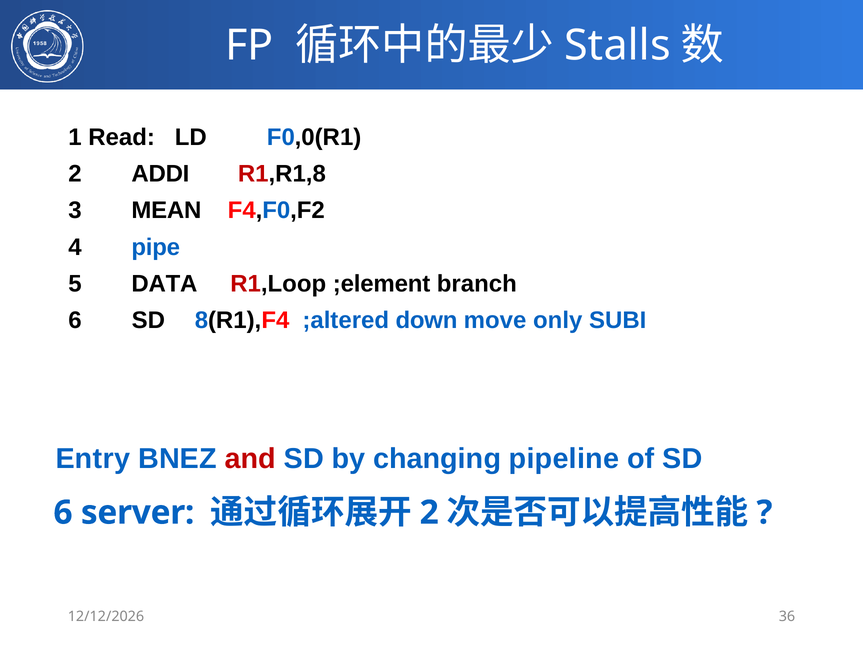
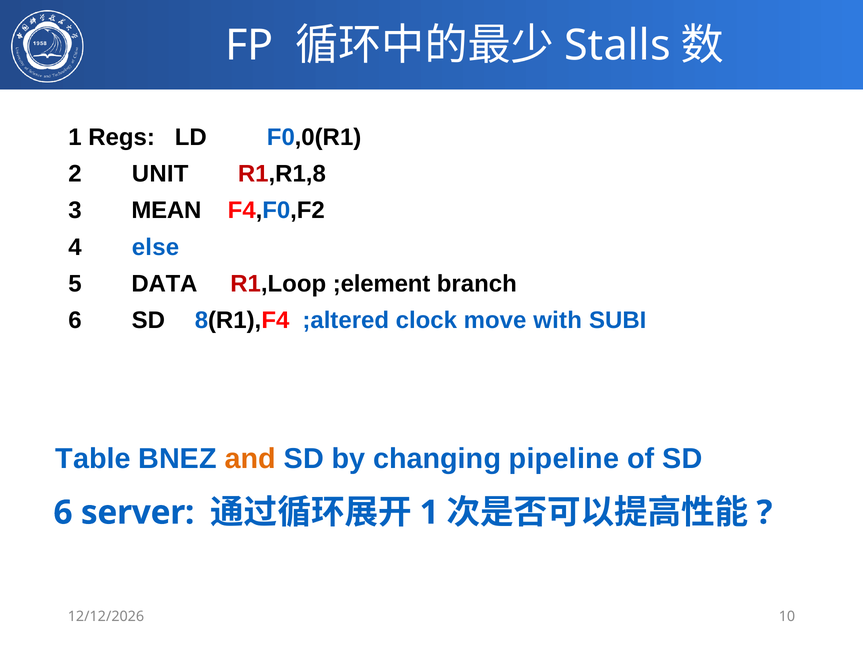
Read: Read -> Regs
ADDI: ADDI -> UNIT
pipe: pipe -> else
down: down -> clock
only: only -> with
Entry: Entry -> Table
and colour: red -> orange
2 at (429, 513): 2 -> 1
36: 36 -> 10
